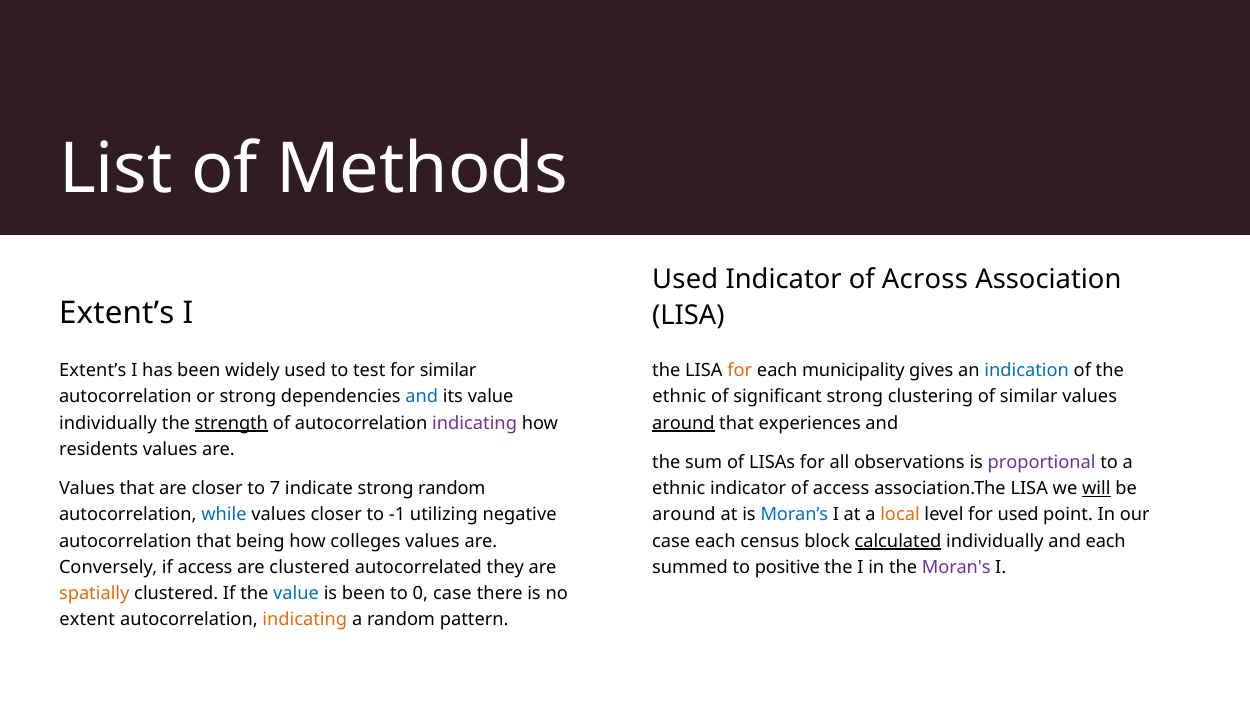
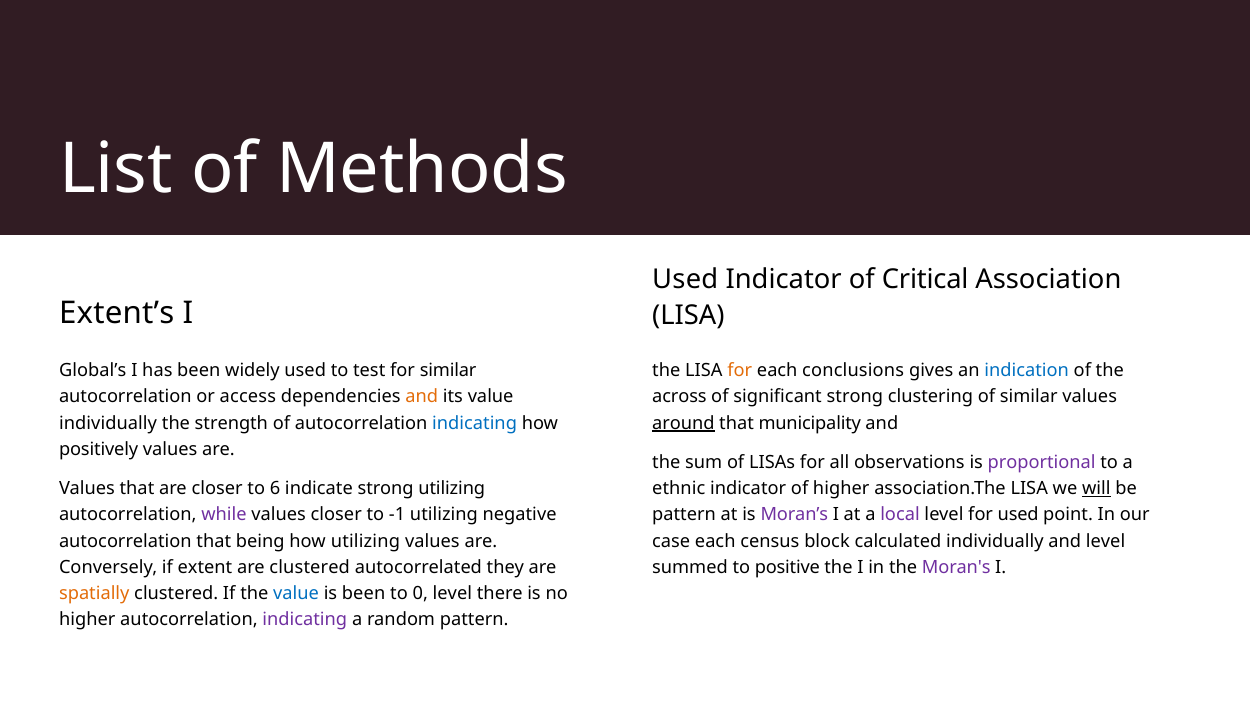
Across: Across -> Critical
Extent’s at (93, 371): Extent’s -> Global’s
municipality: municipality -> conclusions
or strong: strong -> access
and at (422, 397) colour: blue -> orange
ethnic at (679, 397): ethnic -> across
strength underline: present -> none
indicating at (475, 423) colour: purple -> blue
experiences: experiences -> municipality
residents: residents -> positively
7: 7 -> 6
strong random: random -> utilizing
of access: access -> higher
while colour: blue -> purple
around at (684, 515): around -> pattern
Moran’s colour: blue -> purple
local colour: orange -> purple
how colleges: colleges -> utilizing
calculated underline: present -> none
and each: each -> level
if access: access -> extent
0 case: case -> level
extent at (87, 620): extent -> higher
indicating at (305, 620) colour: orange -> purple
